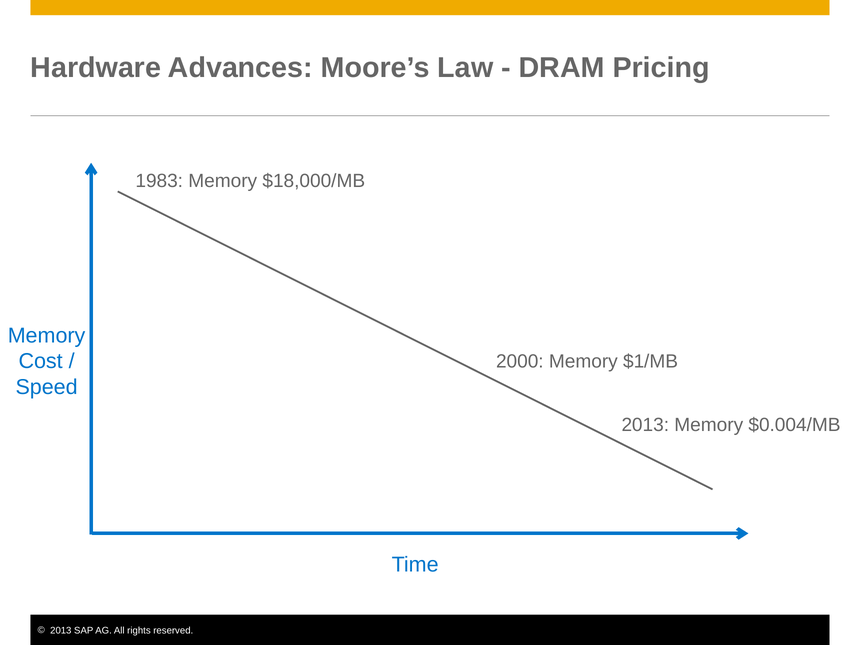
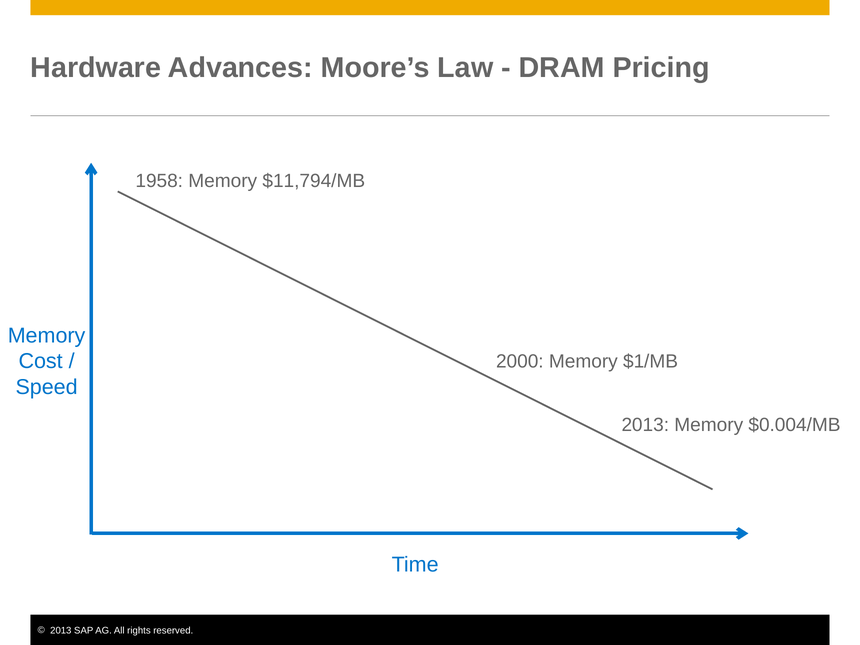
1983: 1983 -> 1958
$18,000/MB: $18,000/MB -> $11,794/MB
